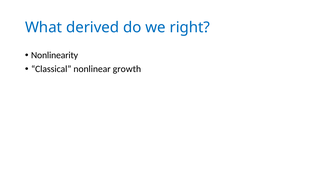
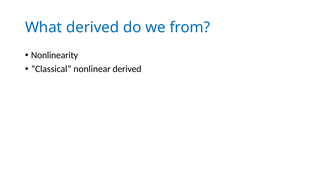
right: right -> from
nonlinear growth: growth -> derived
